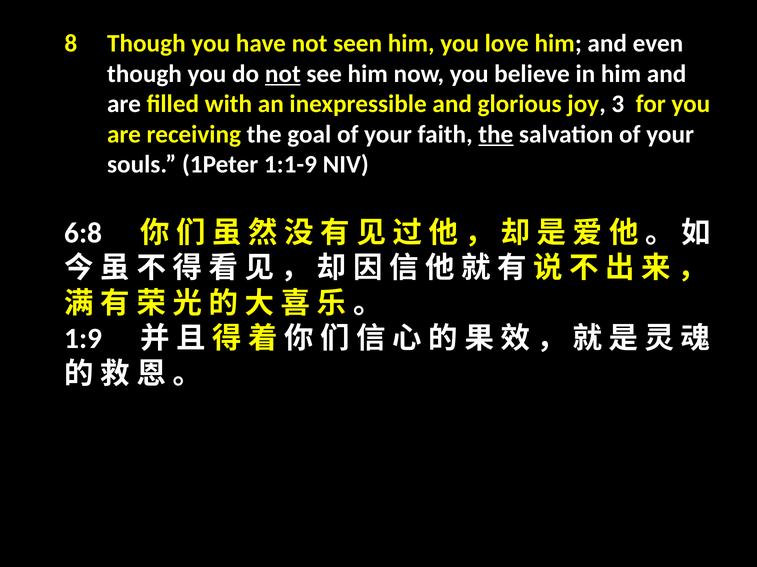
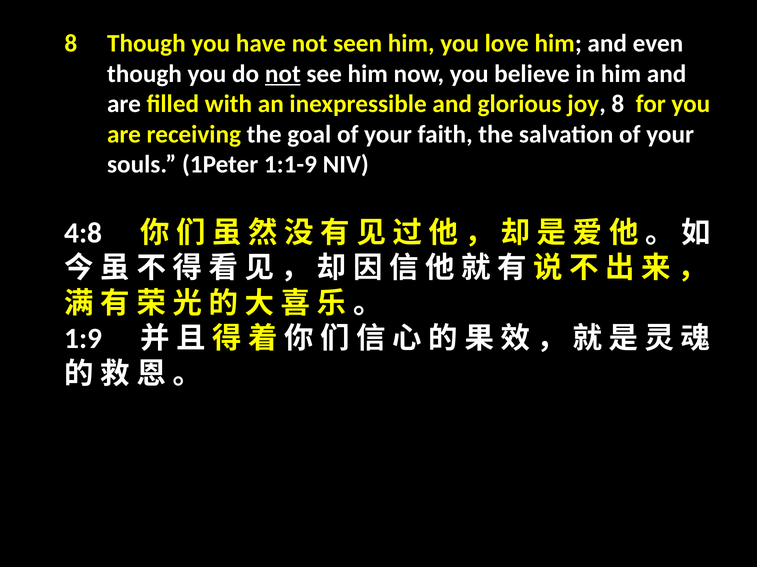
joy 3: 3 -> 8
the at (496, 134) underline: present -> none
6:8: 6:8 -> 4:8
